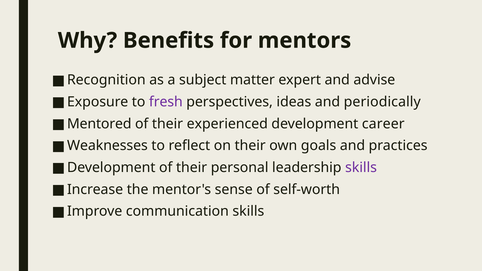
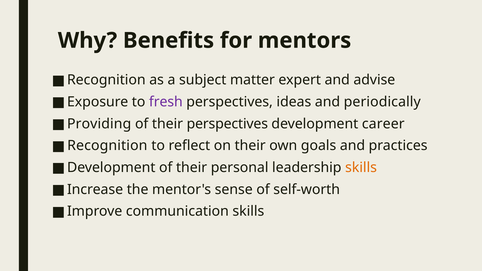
Mentored: Mentored -> Providing
their experienced: experienced -> perspectives
Weaknesses at (107, 146): Weaknesses -> Recognition
skills at (361, 168) colour: purple -> orange
